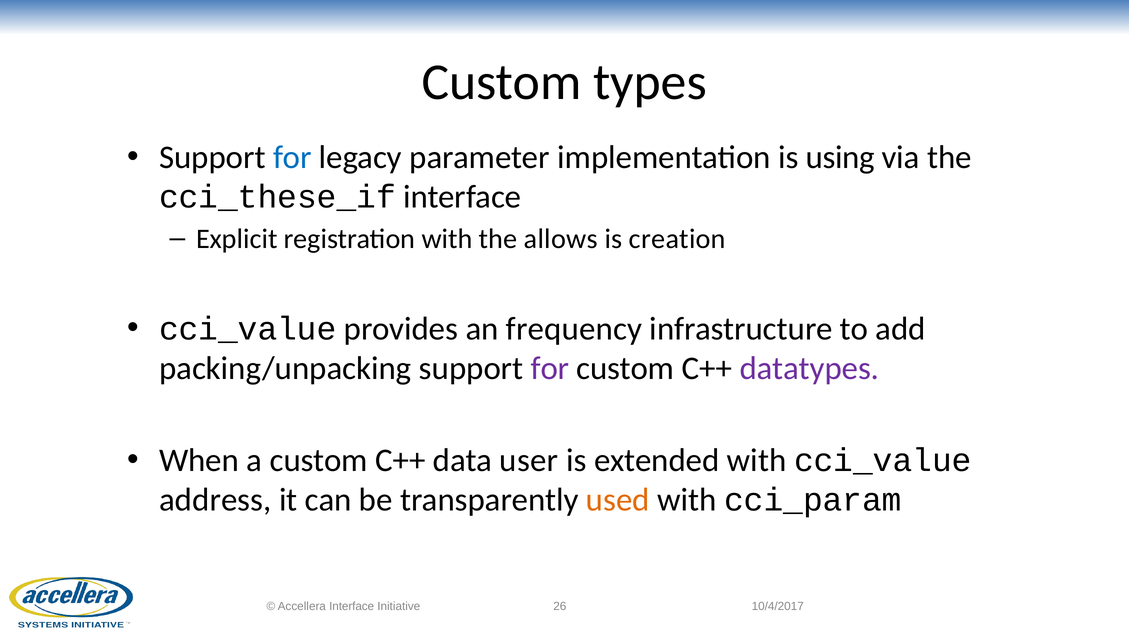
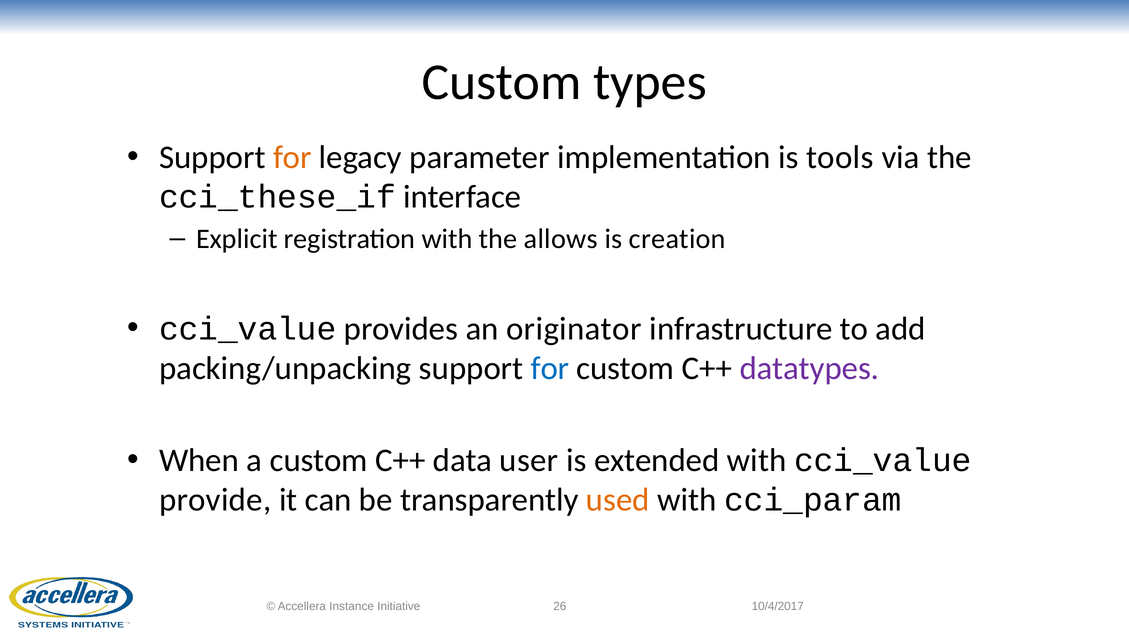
for at (292, 157) colour: blue -> orange
using: using -> tools
frequency: frequency -> originator
for at (550, 368) colour: purple -> blue
address: address -> provide
Accellera Interface: Interface -> Instance
